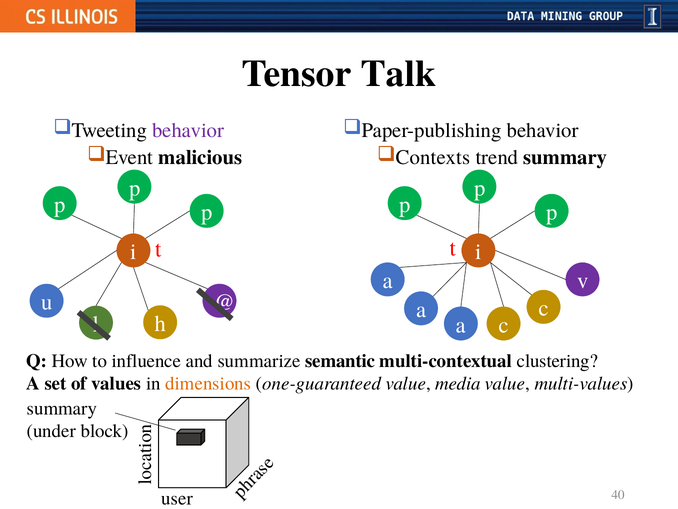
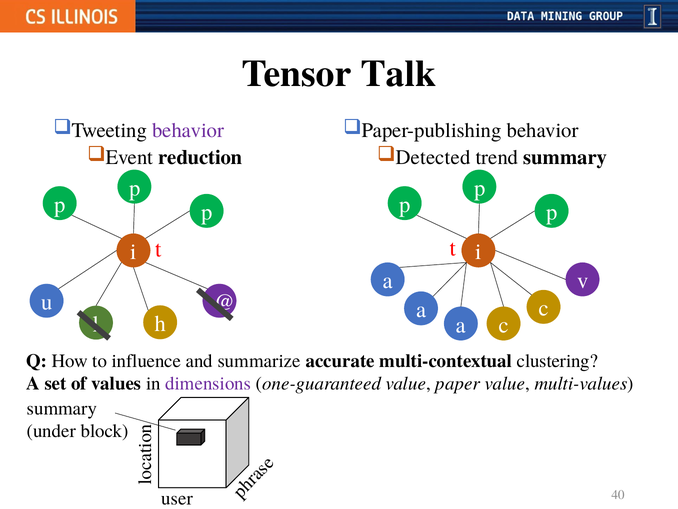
malicious: malicious -> reduction
Contexts: Contexts -> Detected
semantic: semantic -> accurate
dimensions colour: orange -> purple
media: media -> paper
